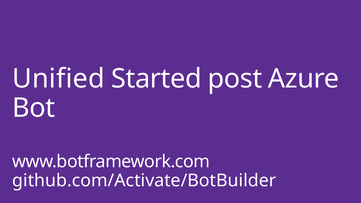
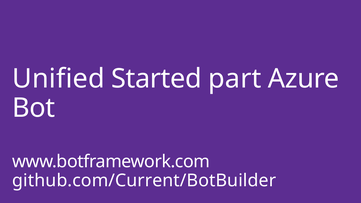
post: post -> part
github.com/Activate/BotBuilder: github.com/Activate/BotBuilder -> github.com/Current/BotBuilder
